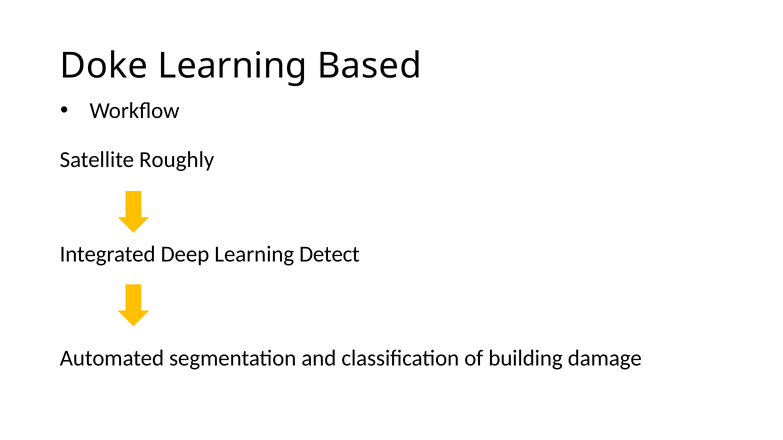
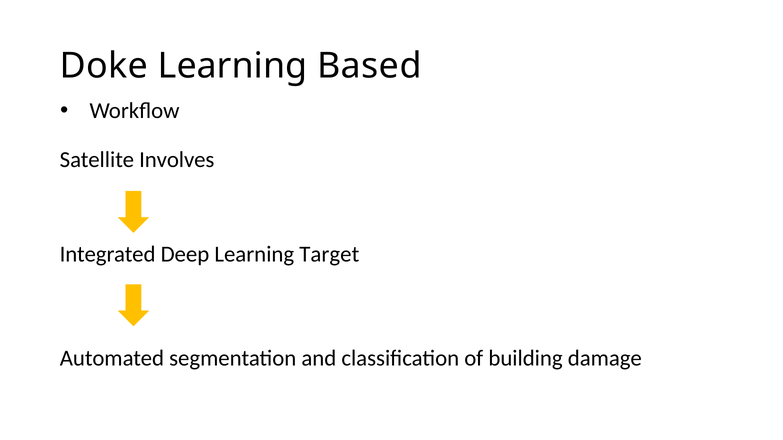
Roughly: Roughly -> Involves
Detect: Detect -> Target
